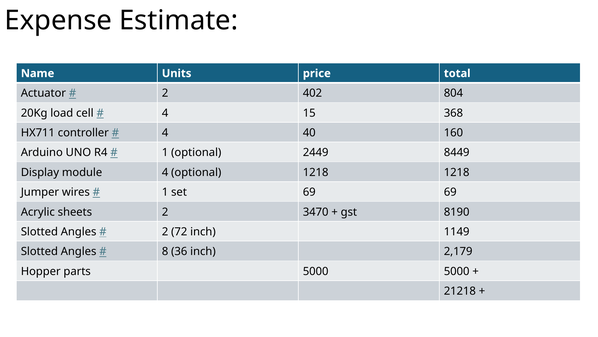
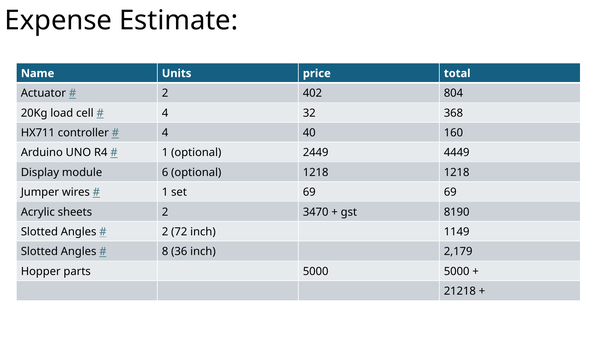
15: 15 -> 32
8449: 8449 -> 4449
module 4: 4 -> 6
